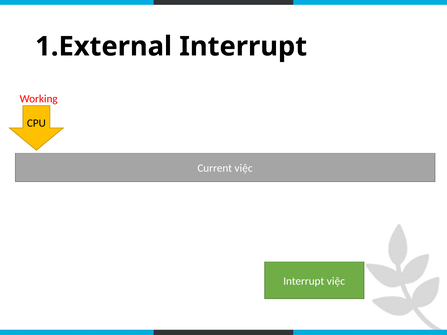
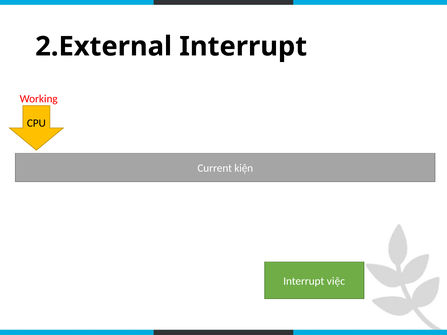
1.External: 1.External -> 2.External
Current việc: việc -> kiện
